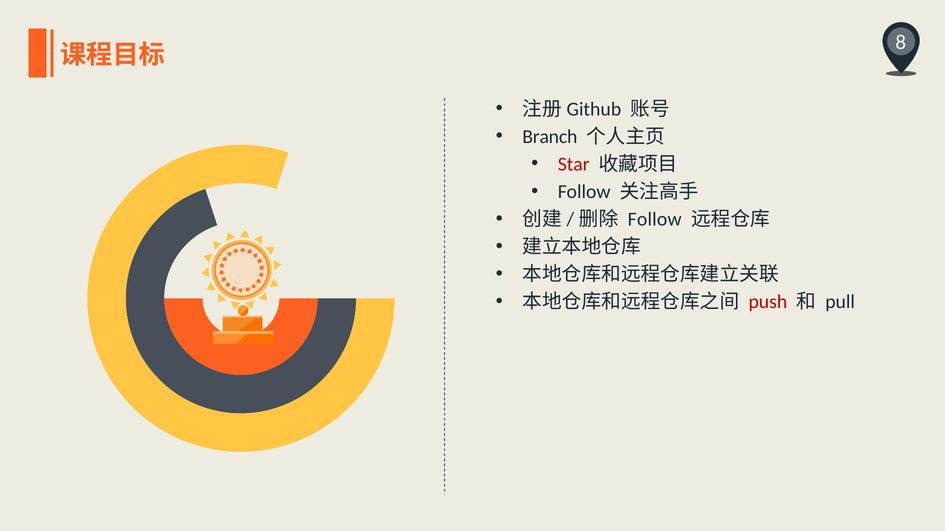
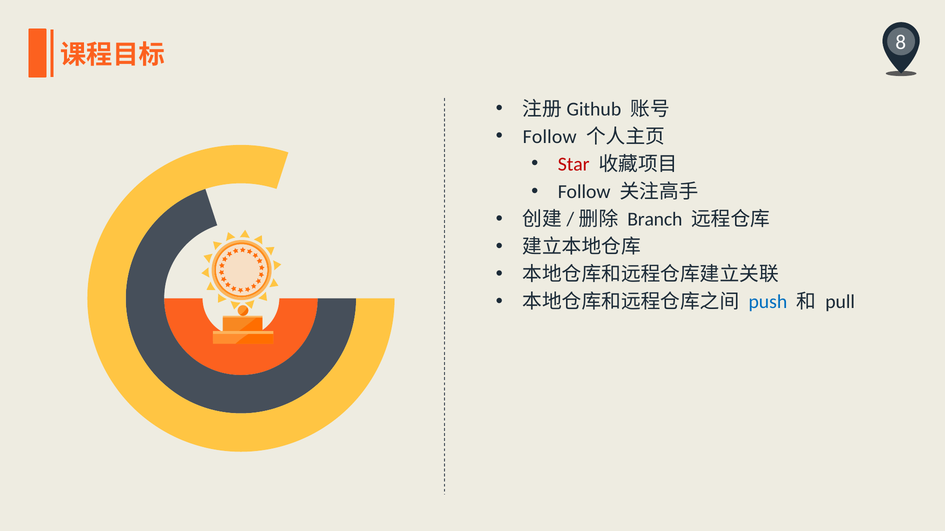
Branch at (550, 137): Branch -> Follow
Follow at (655, 219): Follow -> Branch
push colour: red -> blue
